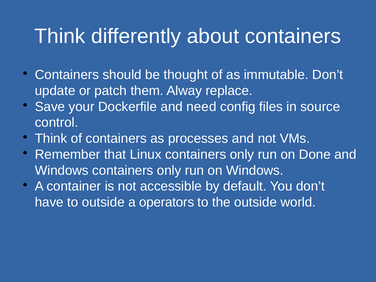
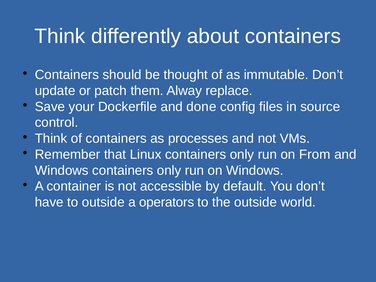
need: need -> done
Done: Done -> From
